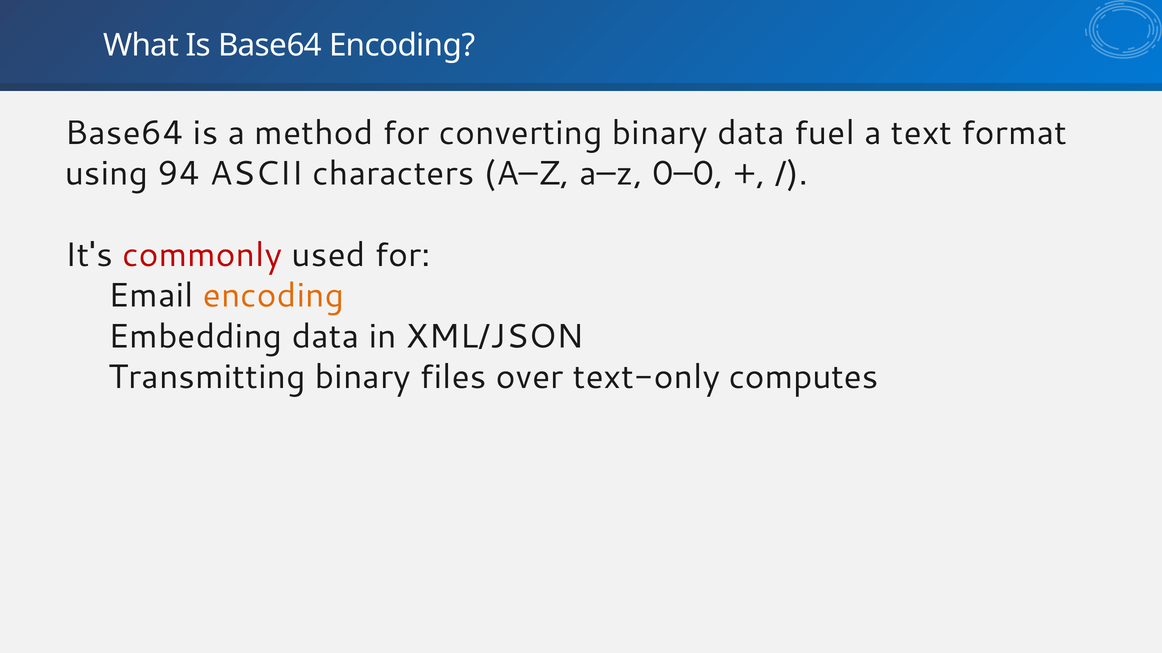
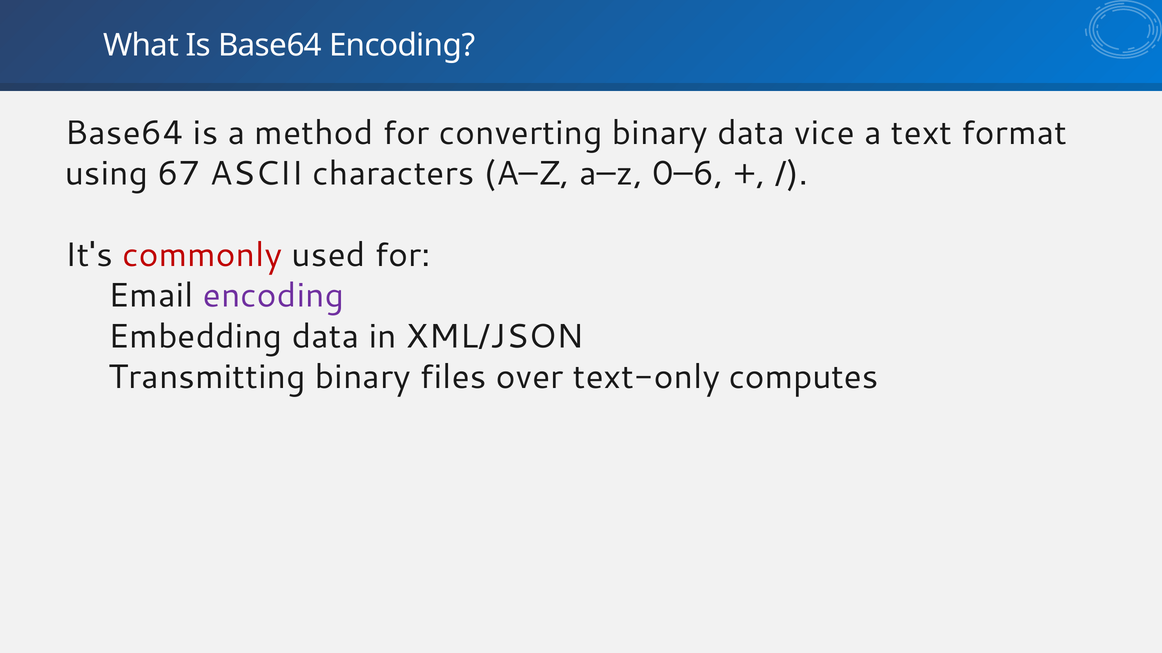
fuel: fuel -> vice
94: 94 -> 67
0–0: 0–0 -> 0–6
encoding at (273, 296) colour: orange -> purple
